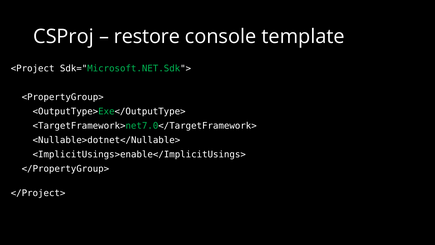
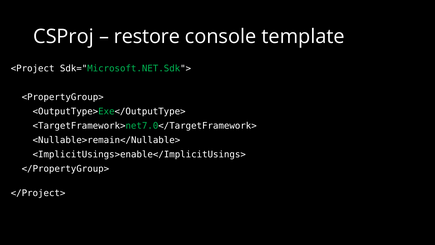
<Nullable>dotnet</Nullable>: <Nullable>dotnet</Nullable> -> <Nullable>remain</Nullable>
